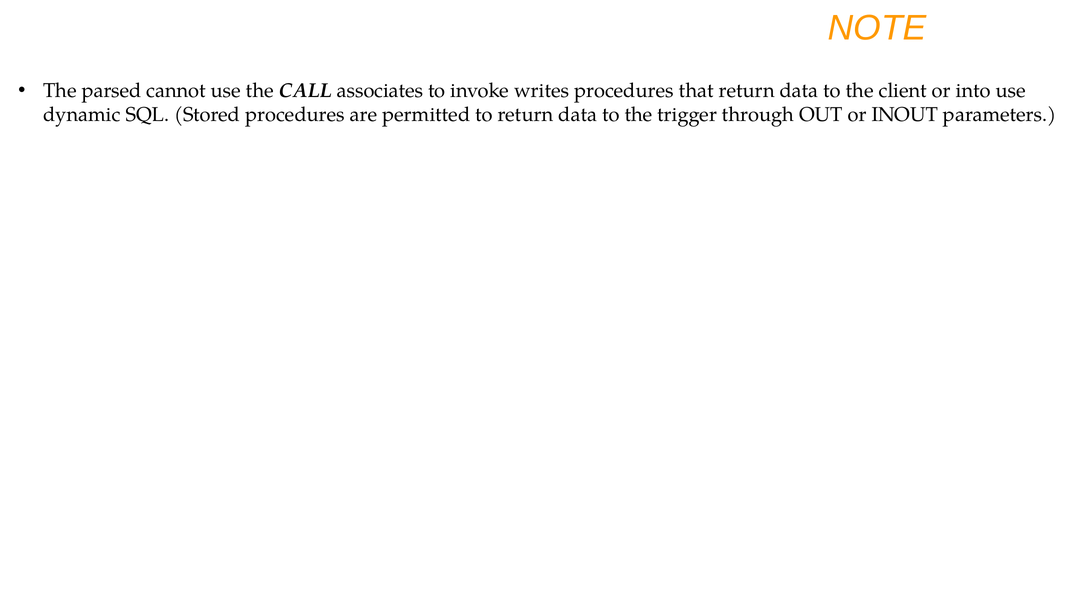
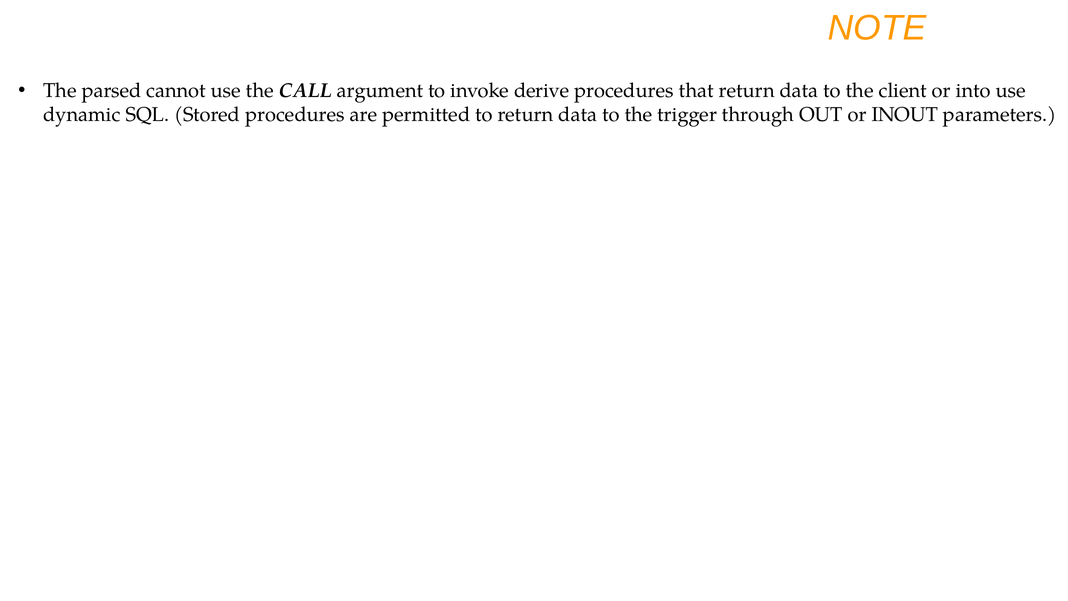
associates: associates -> argument
writes: writes -> derive
